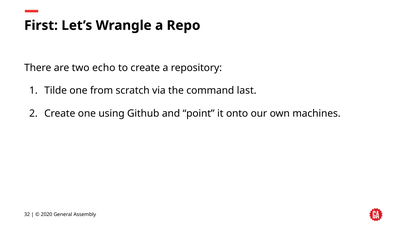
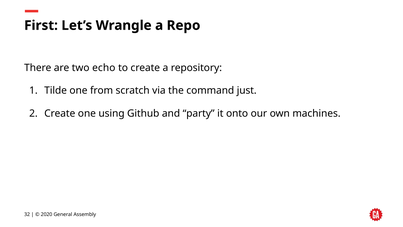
last: last -> just
point: point -> party
